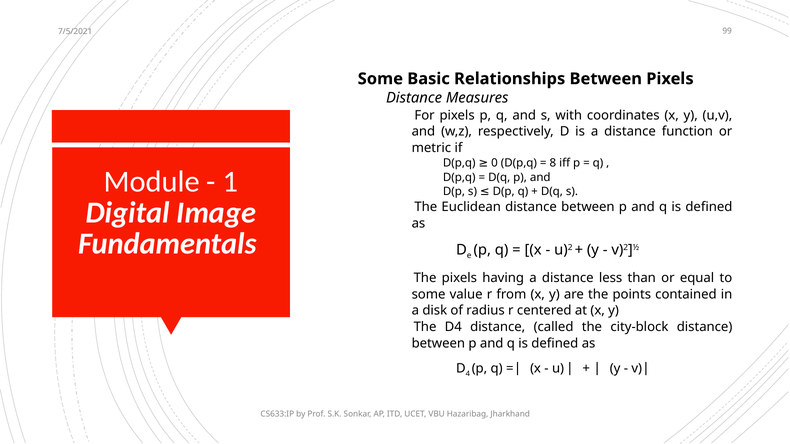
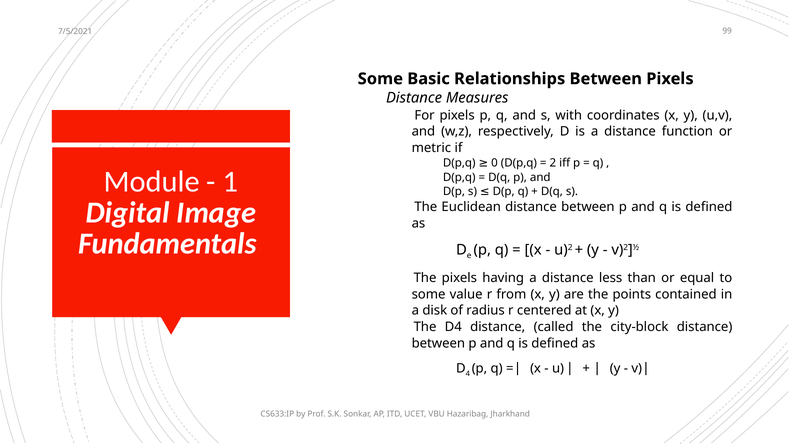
8: 8 -> 2
